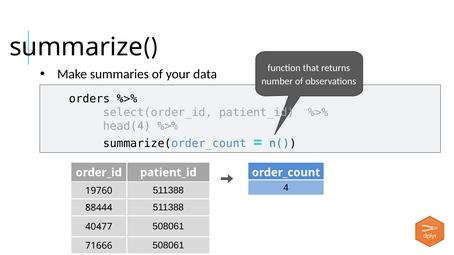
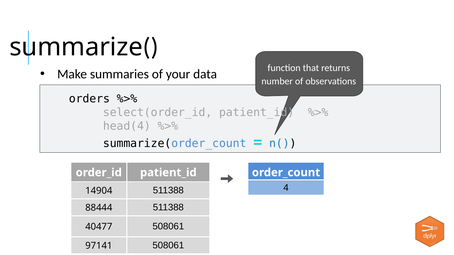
19760: 19760 -> 14904
71666: 71666 -> 97141
